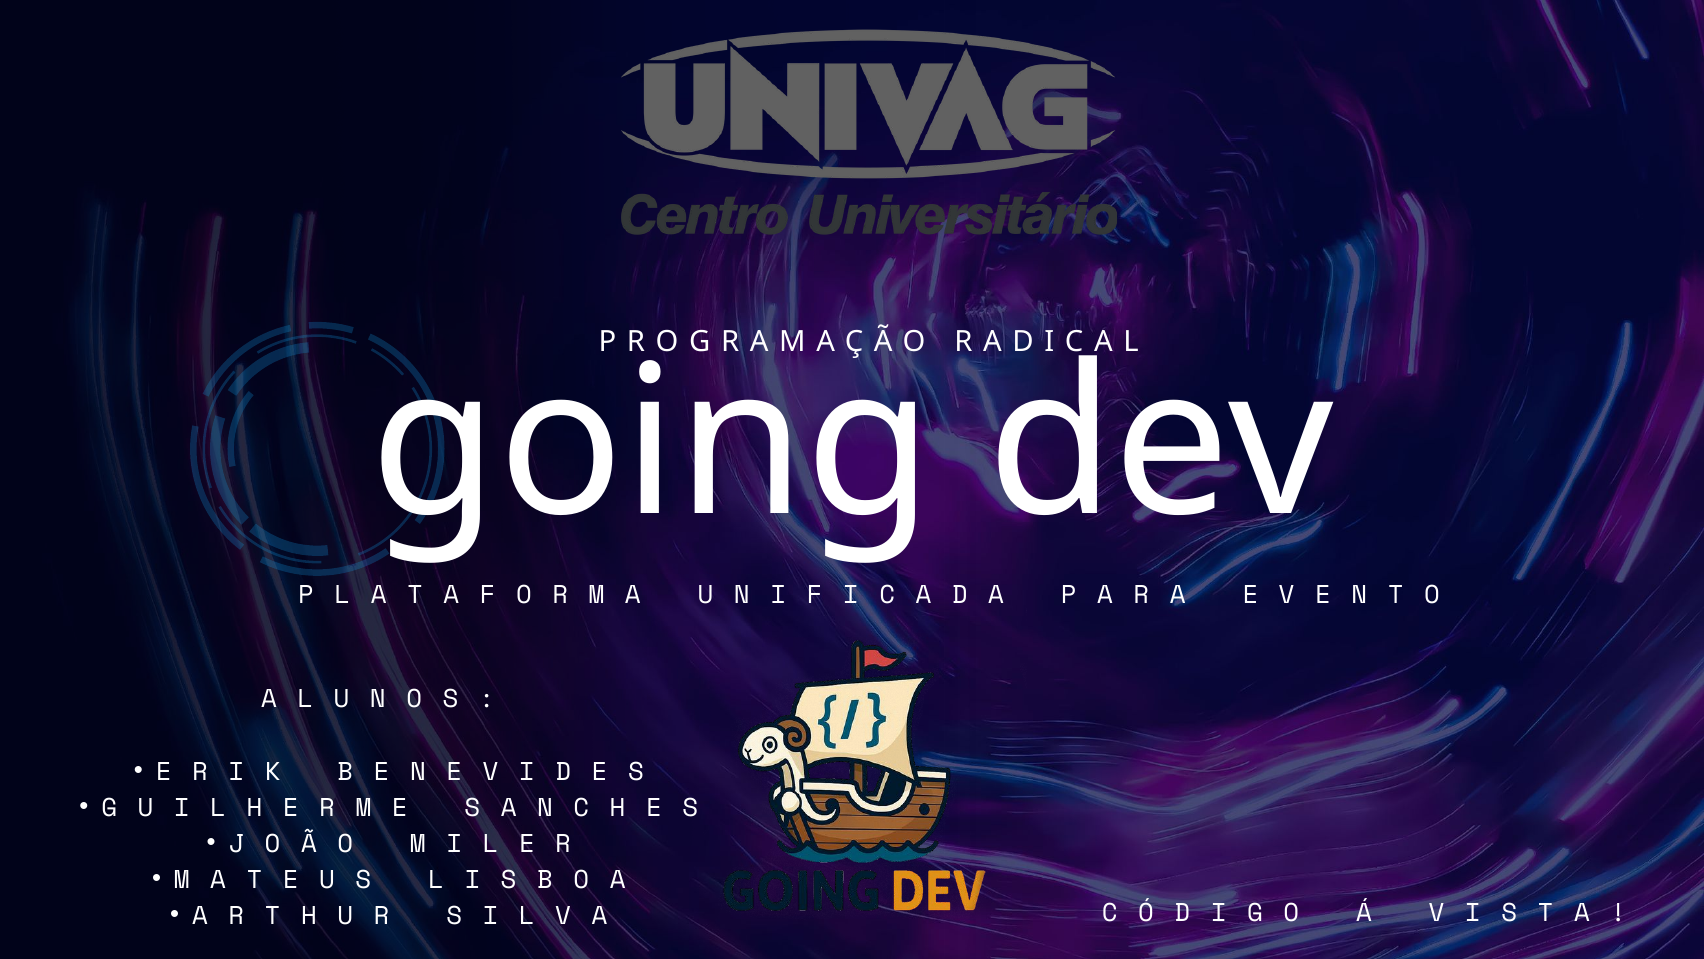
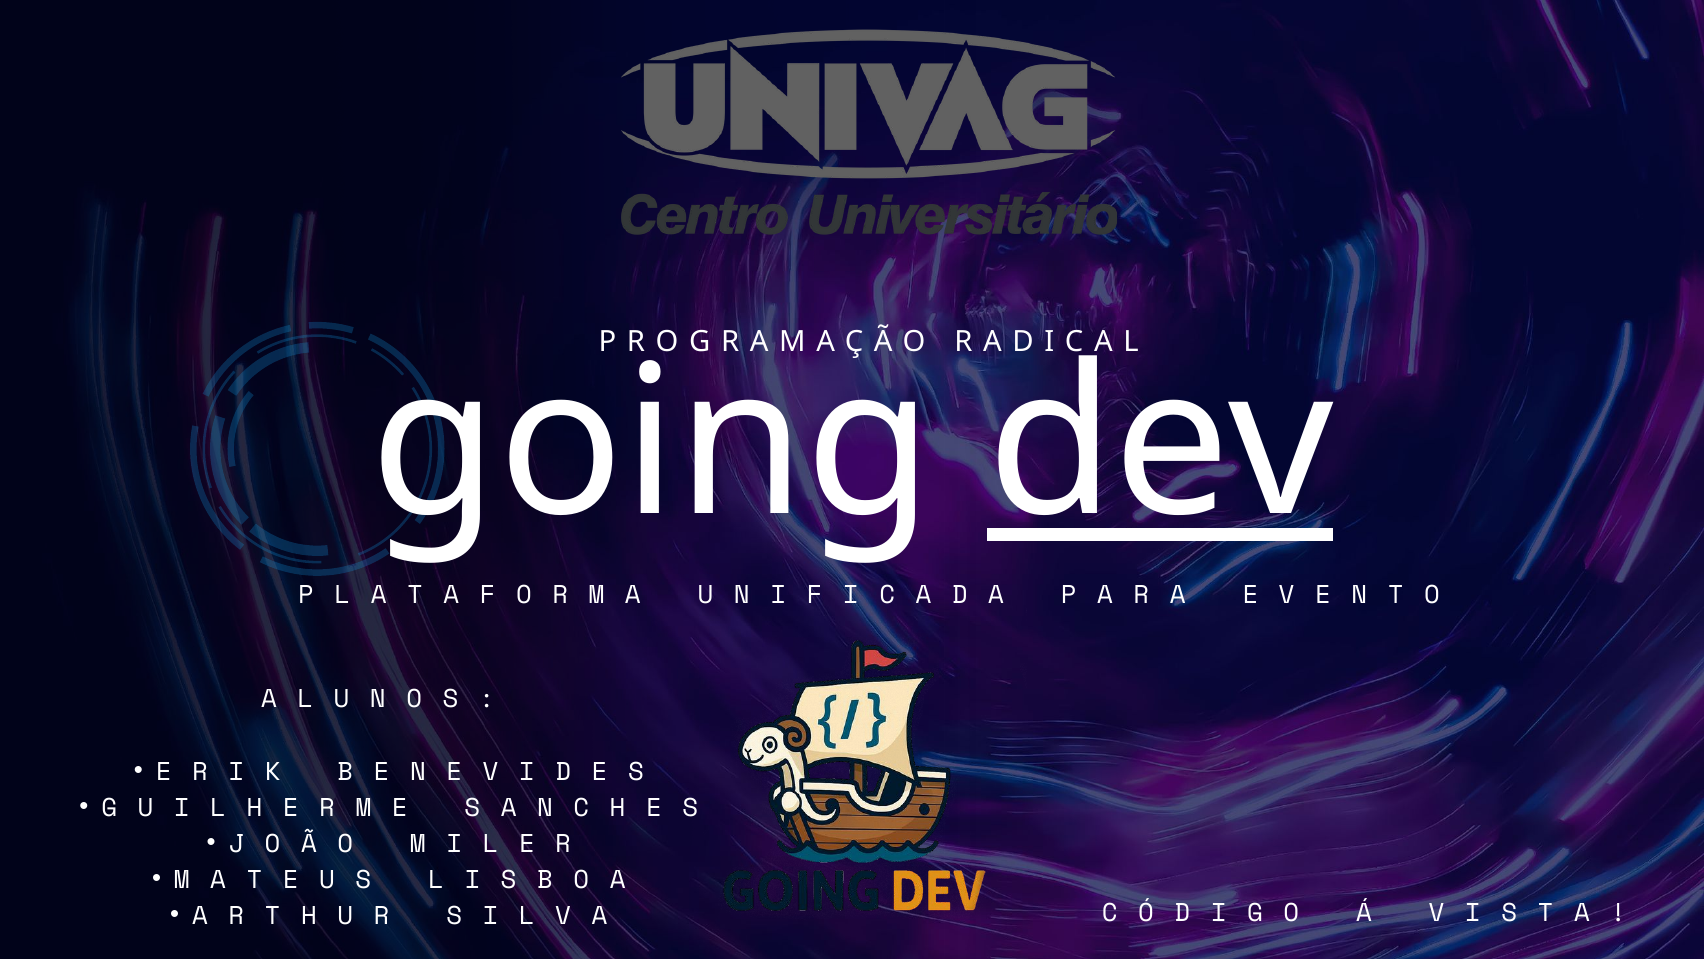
dev underline: none -> present
